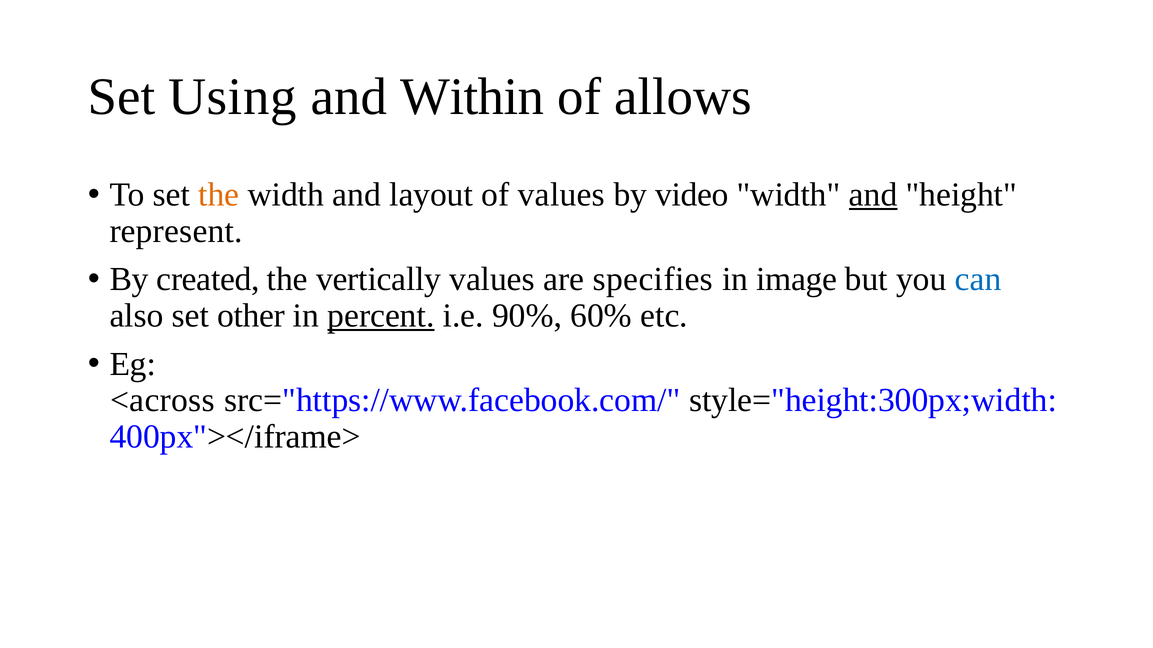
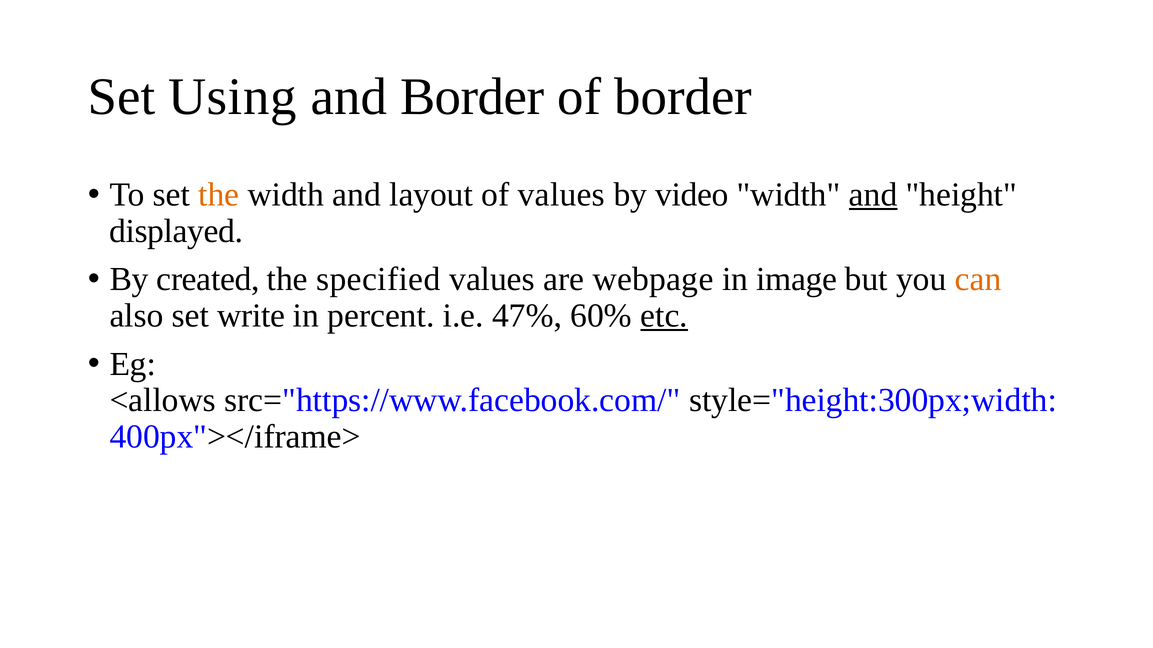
and Within: Within -> Border
of allows: allows -> border
represent: represent -> displayed
vertically: vertically -> specified
specifies: specifies -> webpage
can colour: blue -> orange
other: other -> write
percent underline: present -> none
90%: 90% -> 47%
etc underline: none -> present
<across: <across -> <allows
